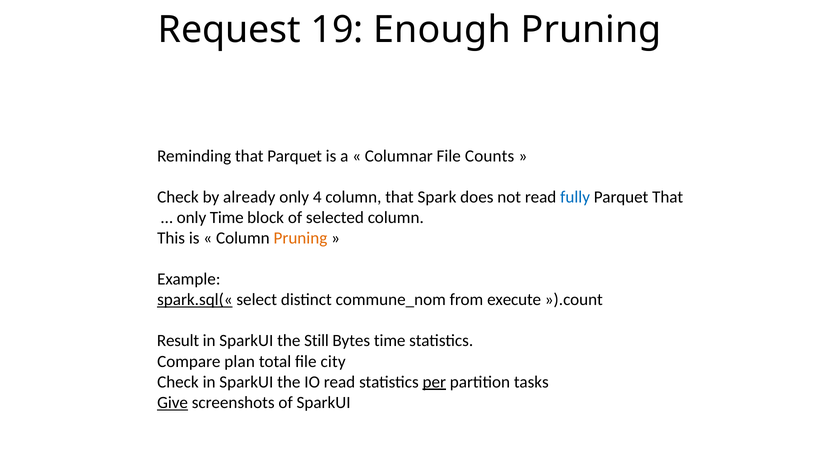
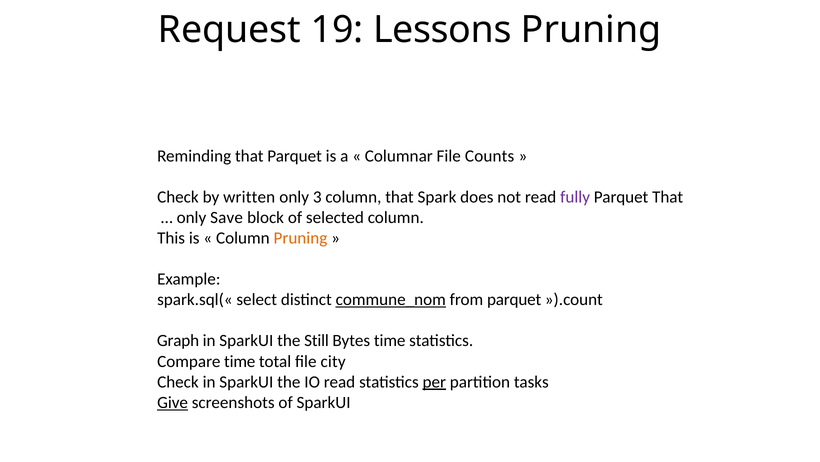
Enough: Enough -> Lessons
already: already -> written
4: 4 -> 3
fully colour: blue -> purple
only Time: Time -> Save
spark.sql(« underline: present -> none
commune_nom underline: none -> present
from execute: execute -> parquet
Result: Result -> Graph
Compare plan: plan -> time
